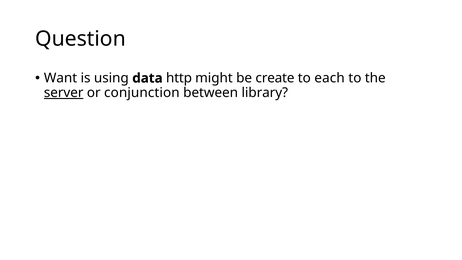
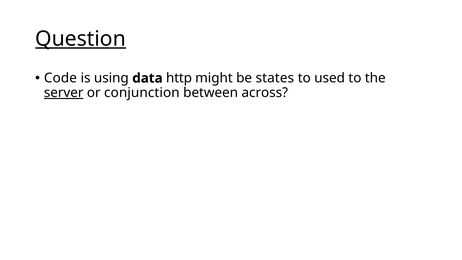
Question underline: none -> present
Want: Want -> Code
create: create -> states
each: each -> used
library: library -> across
